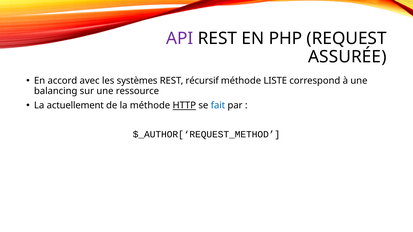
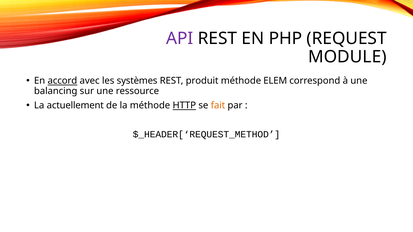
ASSURÉE: ASSURÉE -> MODULE
accord underline: none -> present
récursif: récursif -> produit
LISTE: LISTE -> ELEM
fait colour: blue -> orange
$_AUTHOR[‘REQUEST_METHOD: $_AUTHOR[‘REQUEST_METHOD -> $_HEADER[‘REQUEST_METHOD
